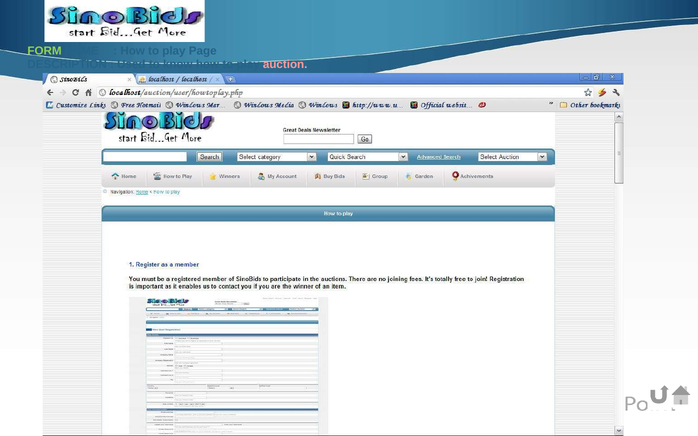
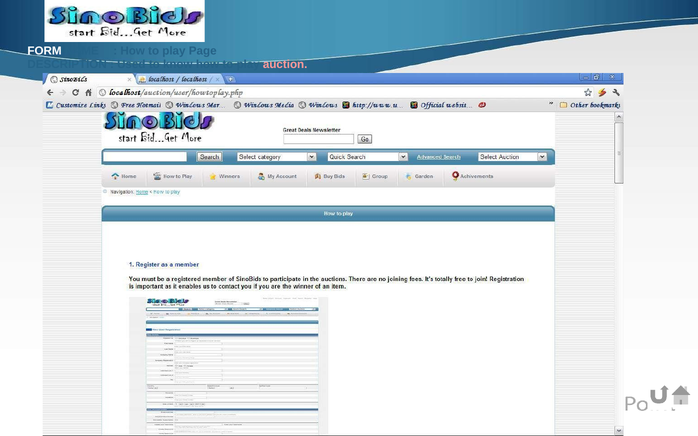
FORM colour: light green -> white
